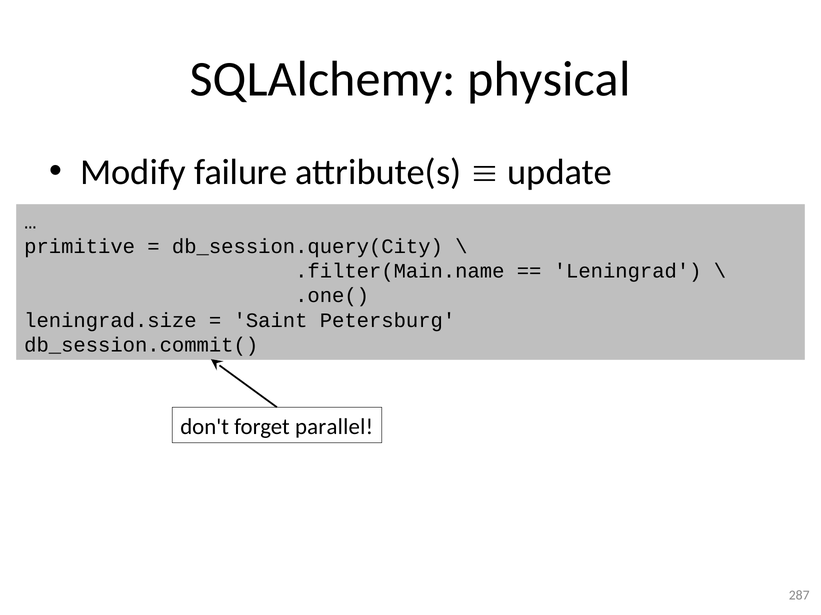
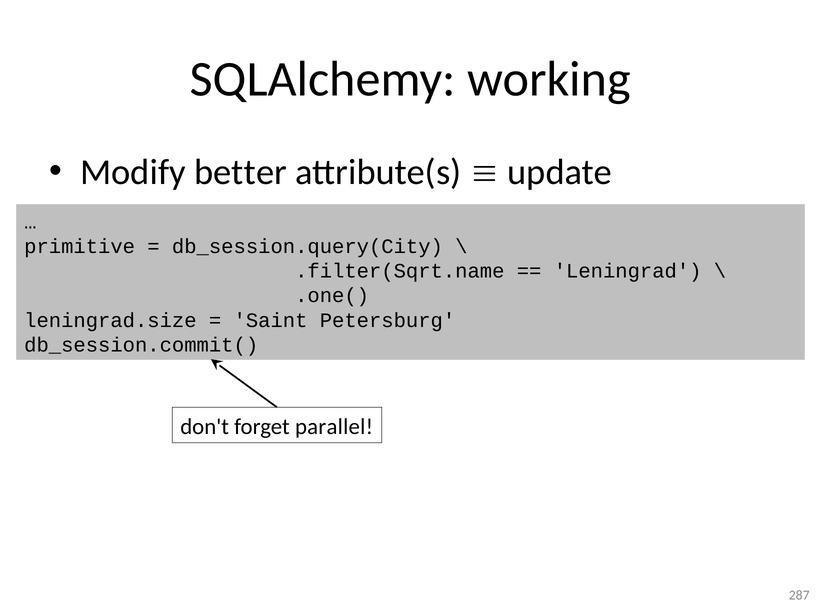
physical: physical -> working
failure: failure -> better
.filter(Main.name: .filter(Main.name -> .filter(Sqrt.name
